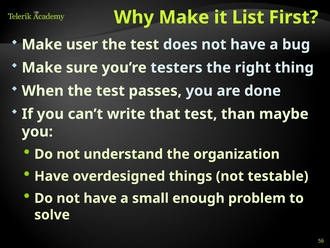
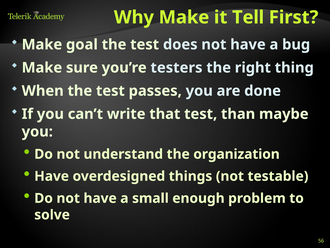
List: List -> Tell
user: user -> goal
